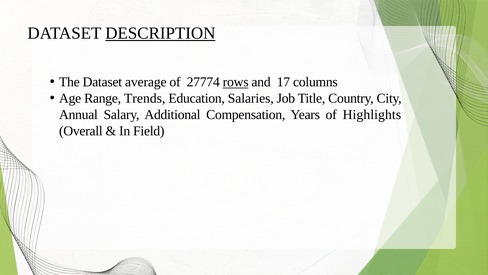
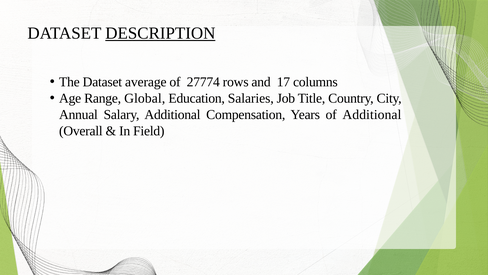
rows underline: present -> none
Trends: Trends -> Global
of Highlights: Highlights -> Additional
